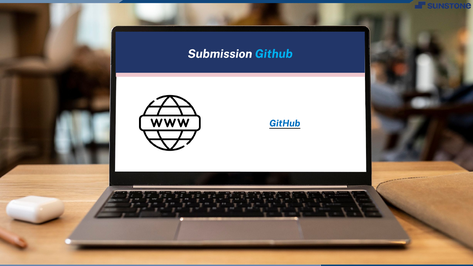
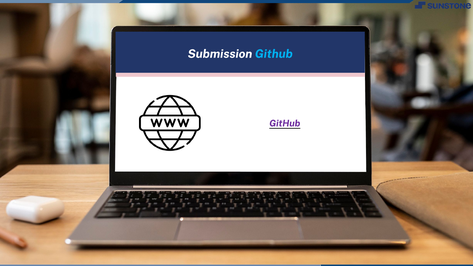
GitHub at (285, 123) colour: blue -> purple
